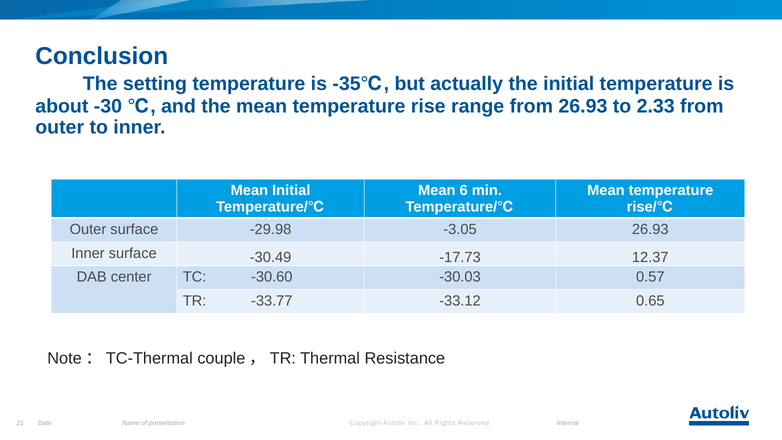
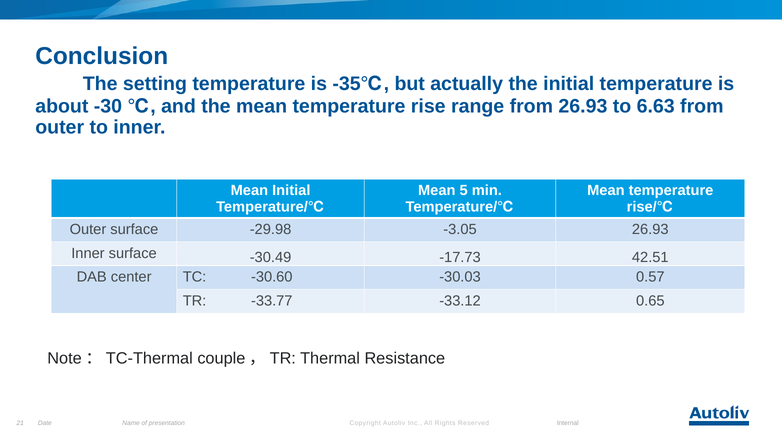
2.33: 2.33 -> 6.63
6: 6 -> 5
12.37: 12.37 -> 42.51
